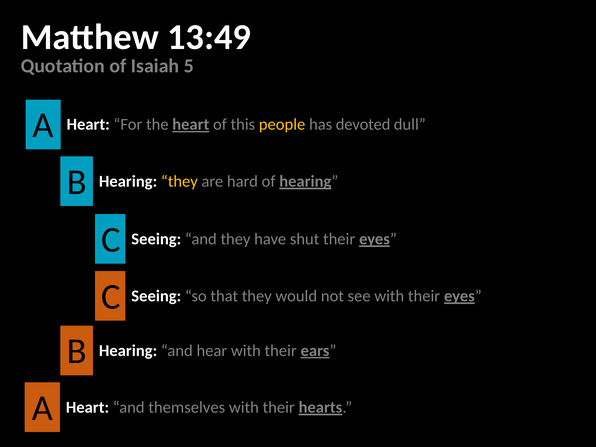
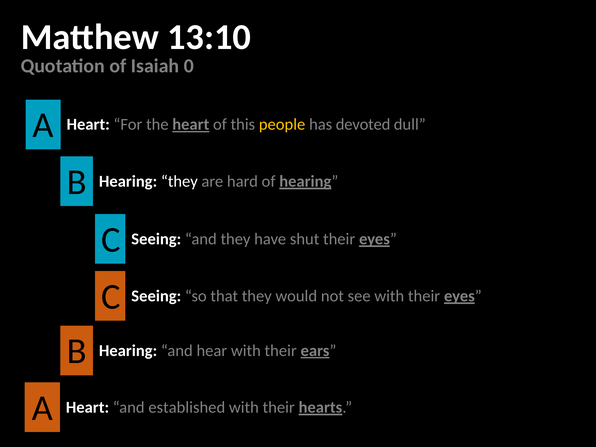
13:49: 13:49 -> 13:10
5: 5 -> 0
they at (179, 181) colour: yellow -> white
themselves: themselves -> established
